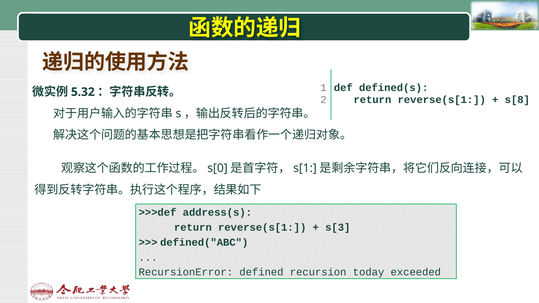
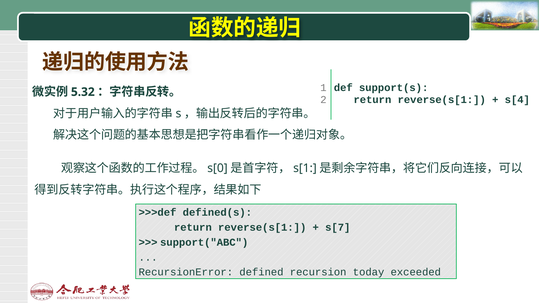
defined(s: defined(s -> support(s
s[8: s[8 -> s[4
address(s: address(s -> defined(s
s[3: s[3 -> s[7
defined("ABC: defined("ABC -> support("ABC
